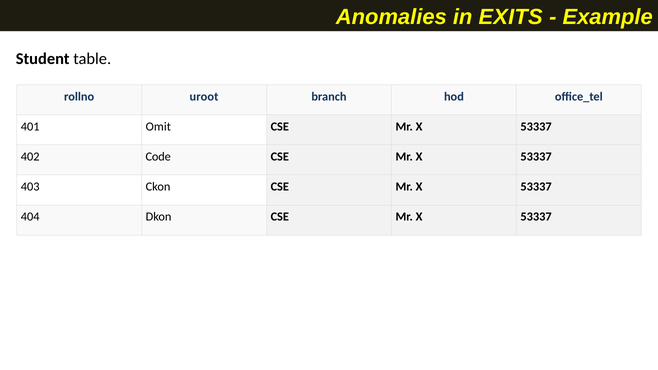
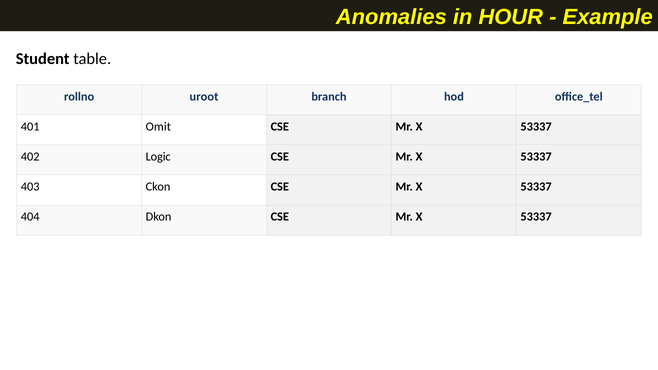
EXITS: EXITS -> HOUR
Code: Code -> Logic
